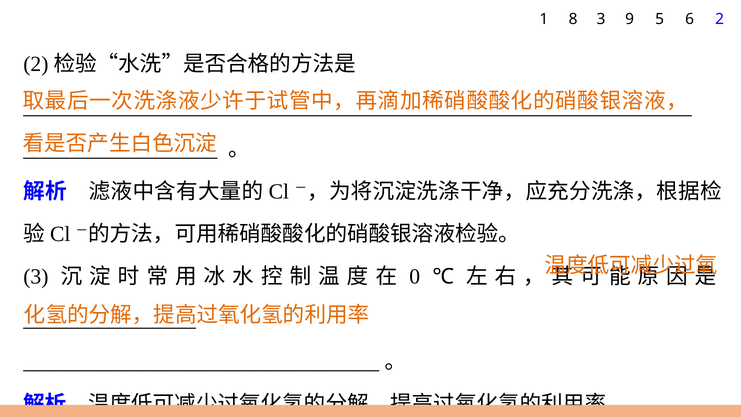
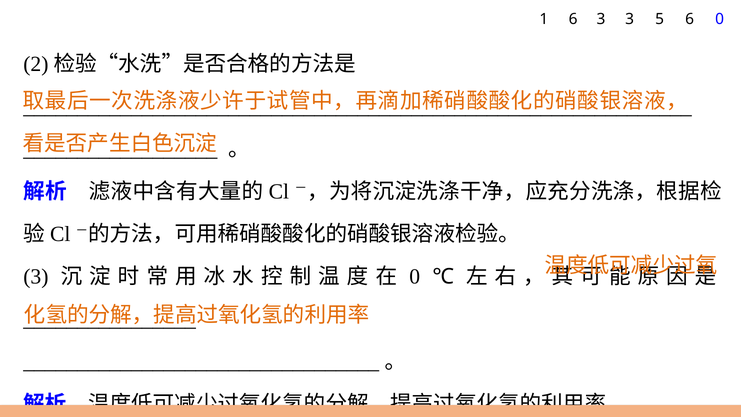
1 8: 8 -> 6
3 9: 9 -> 3
6 2: 2 -> 0
